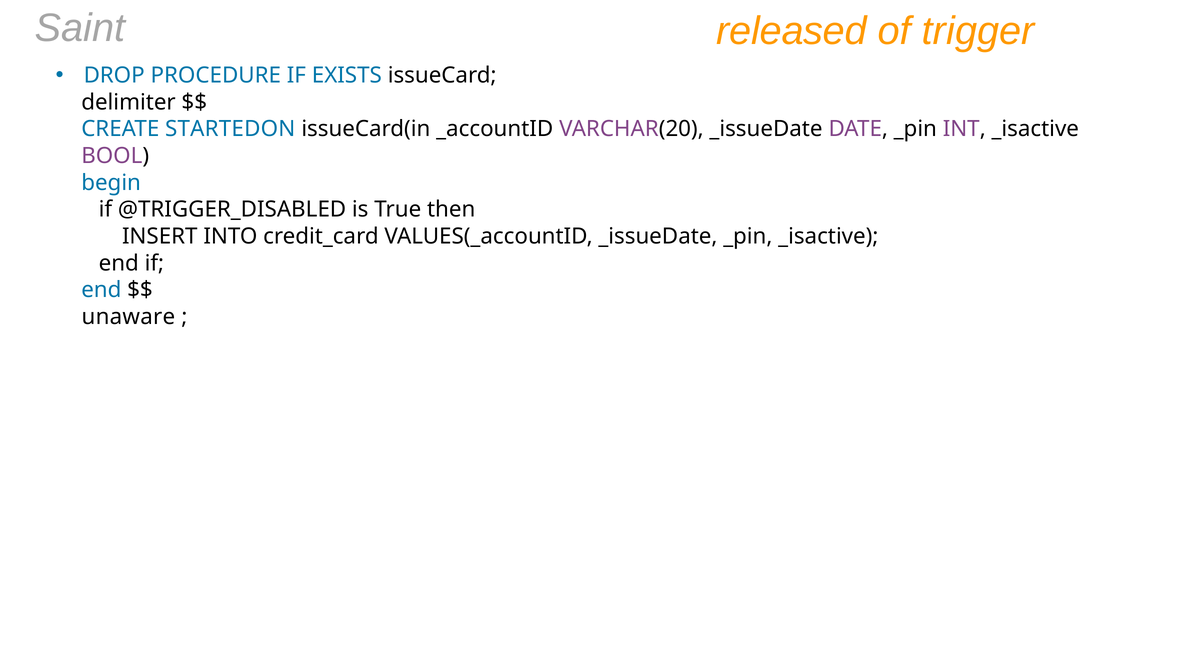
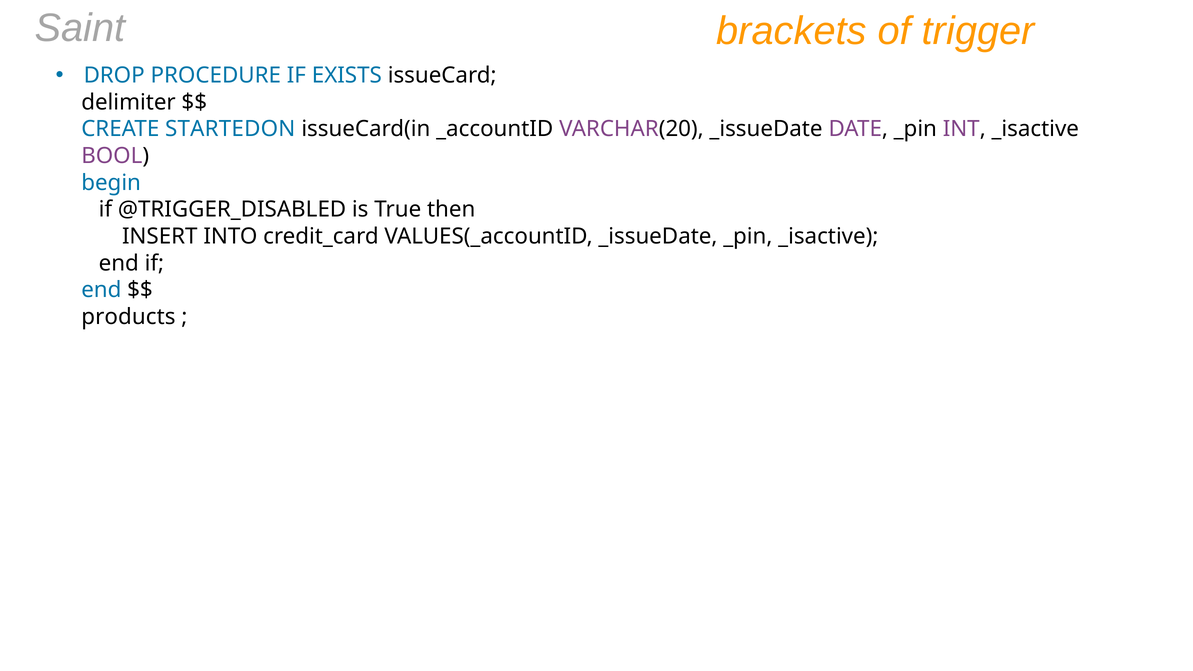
released: released -> brackets
unaware: unaware -> products
